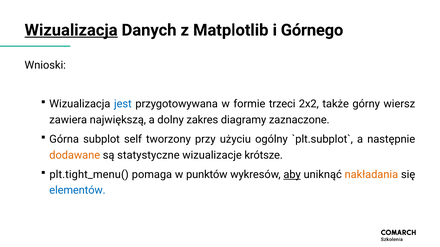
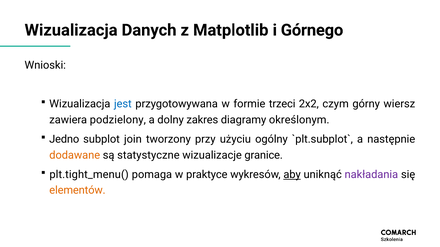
Wizualizacja at (71, 30) underline: present -> none
także: także -> czym
największą: największą -> podzielony
zaznaczone: zaznaczone -> określonym
Górna: Górna -> Jedno
self: self -> join
krótsze: krótsze -> granice
punktów: punktów -> praktyce
nakładania colour: orange -> purple
elementów colour: blue -> orange
